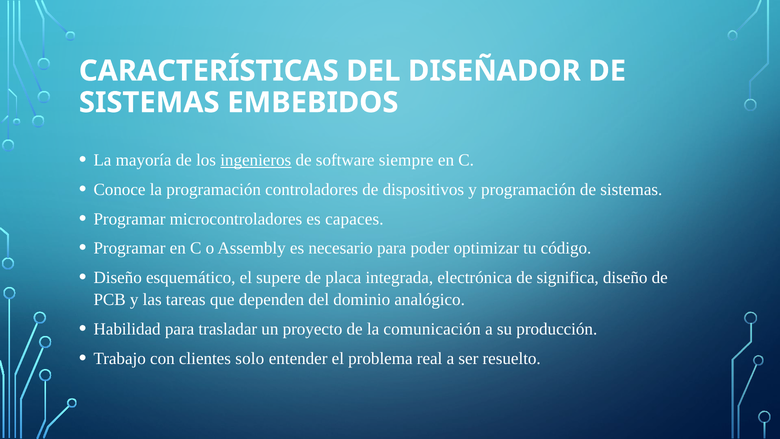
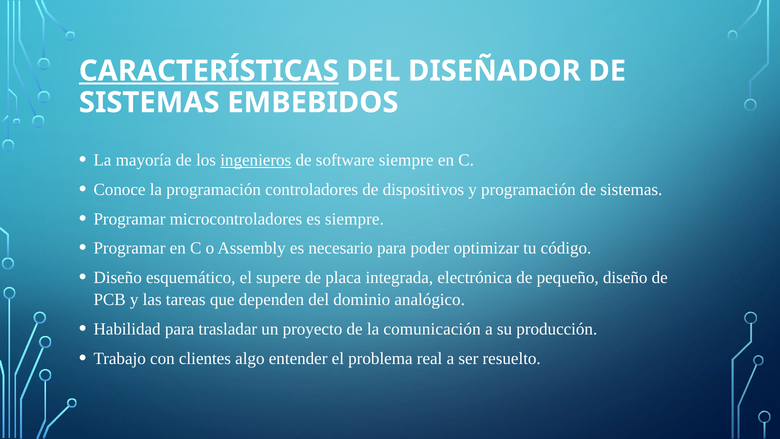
CARACTERÍSTICAS underline: none -> present
es capaces: capaces -> siempre
significa: significa -> pequeño
solo: solo -> algo
